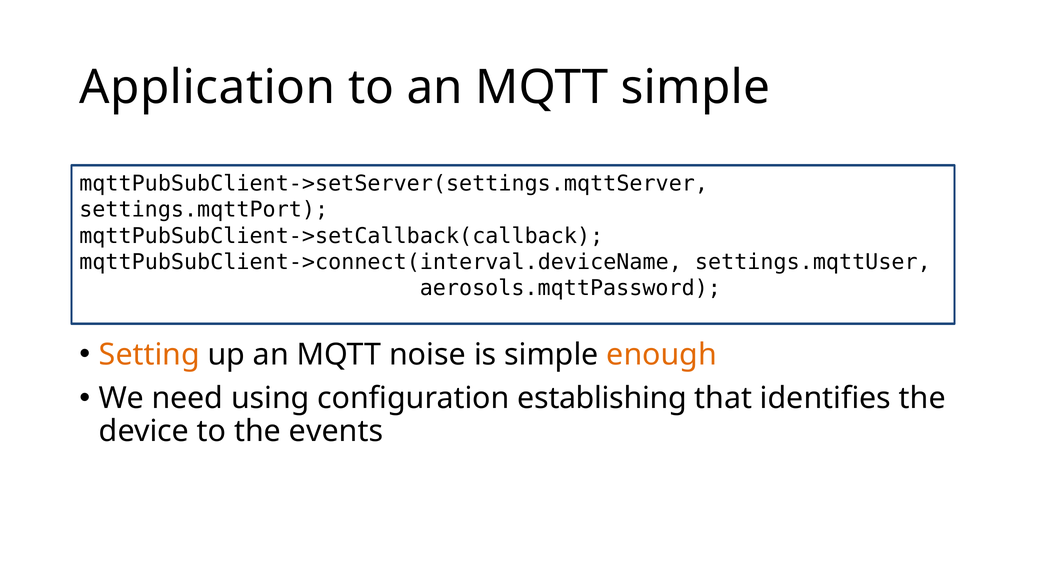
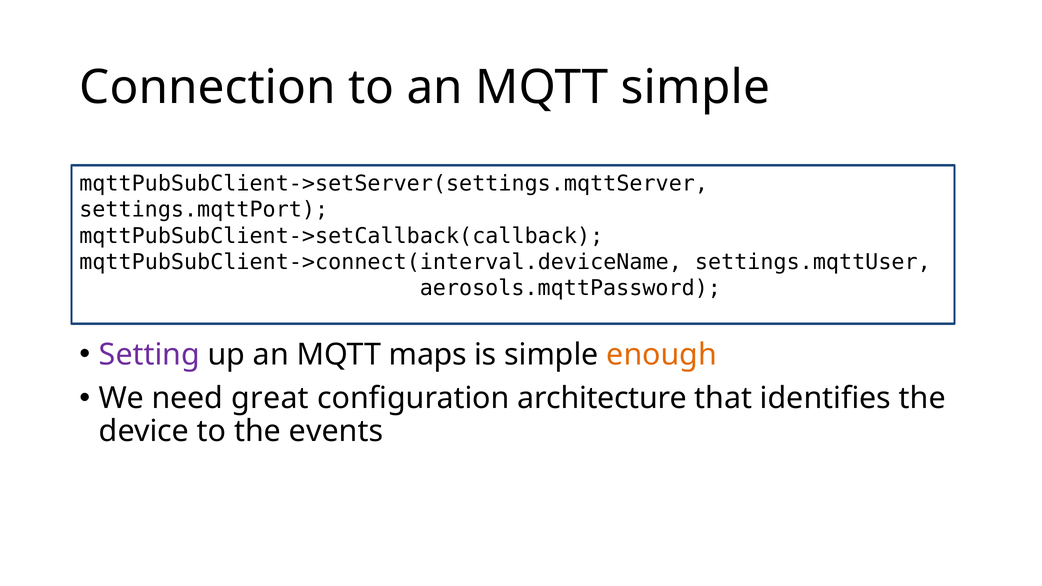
Application: Application -> Connection
Setting colour: orange -> purple
noise: noise -> maps
using: using -> great
establishing: establishing -> architecture
